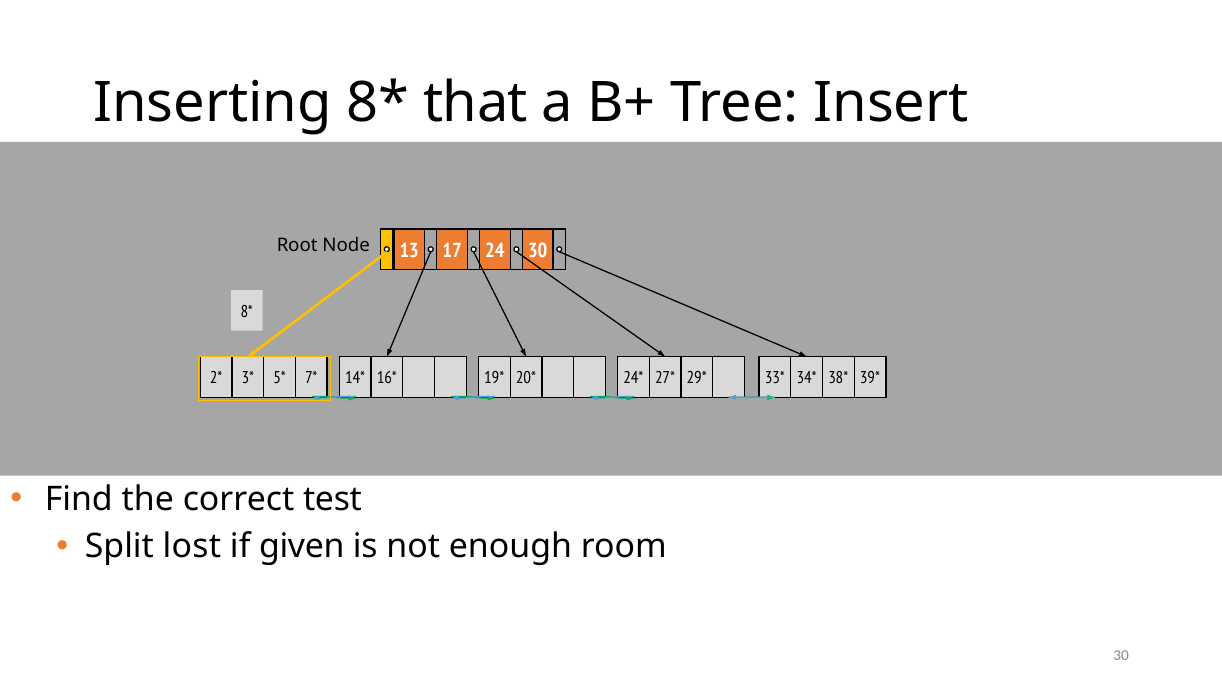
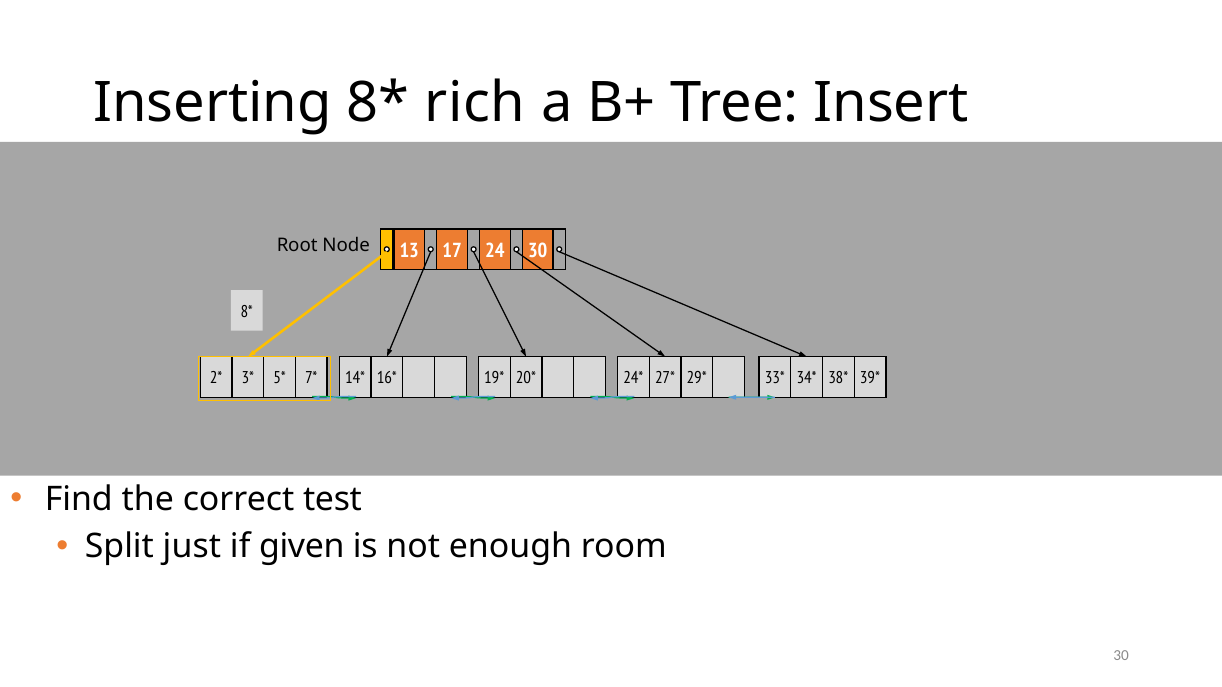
that: that -> rich
lost: lost -> just
